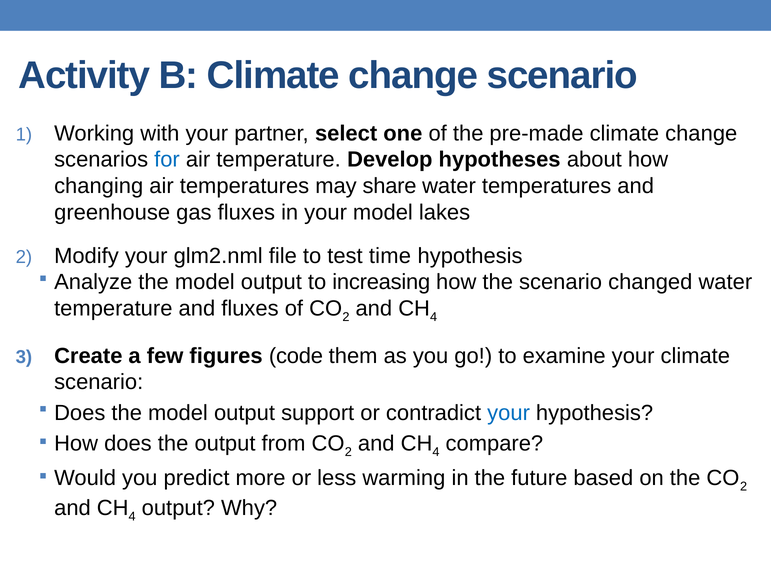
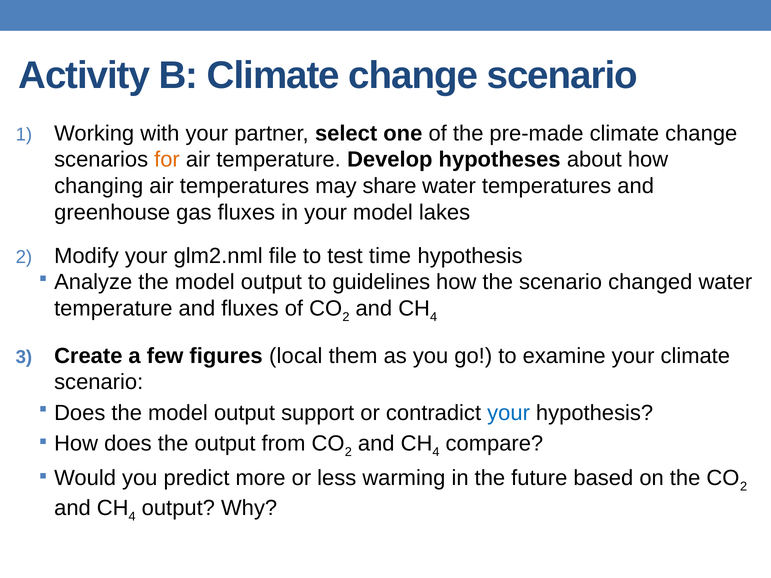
for colour: blue -> orange
increasing: increasing -> guidelines
code: code -> local
